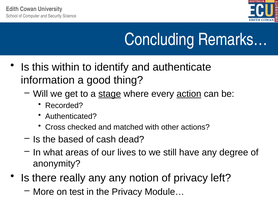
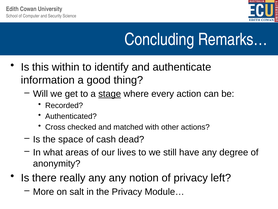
action underline: present -> none
based: based -> space
test: test -> salt
